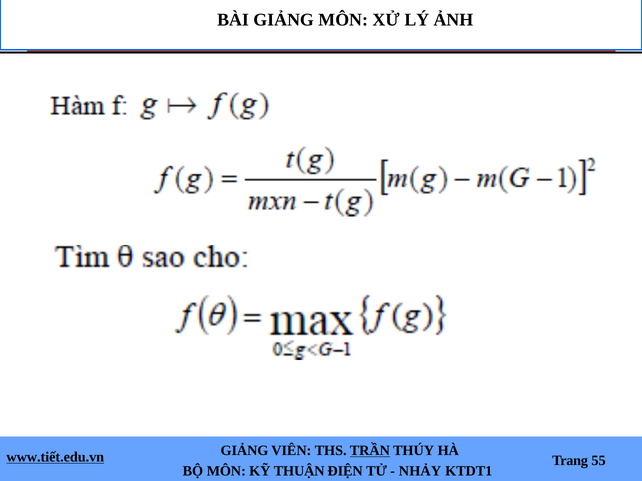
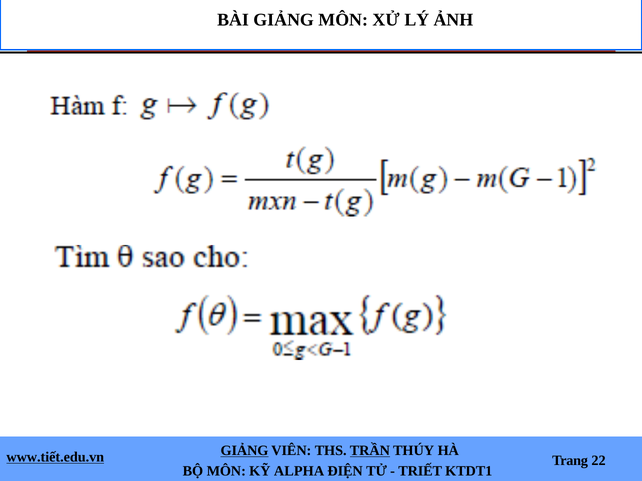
GIẢNG at (244, 451) underline: none -> present
55: 55 -> 22
THUẬN: THUẬN -> ALPHA
NHẢY: NHẢY -> TRIẾT
